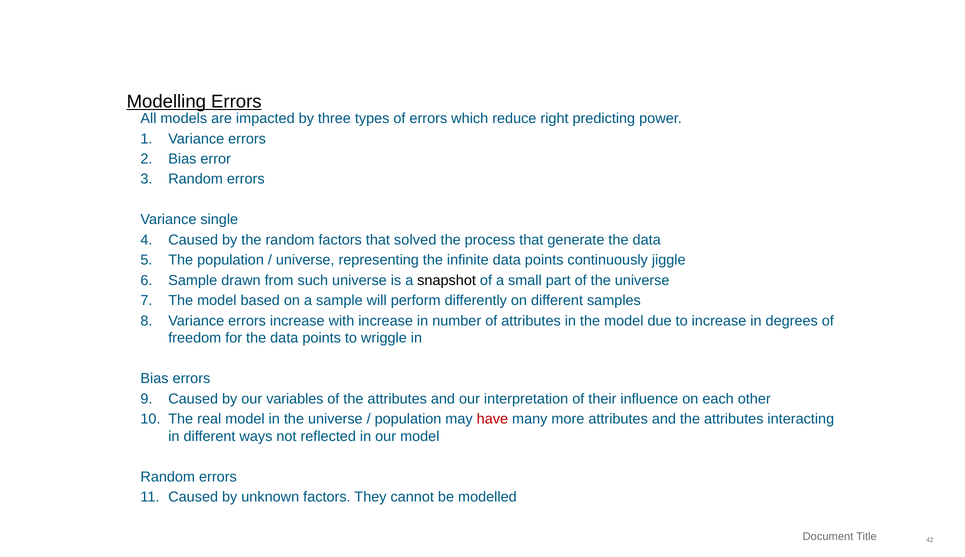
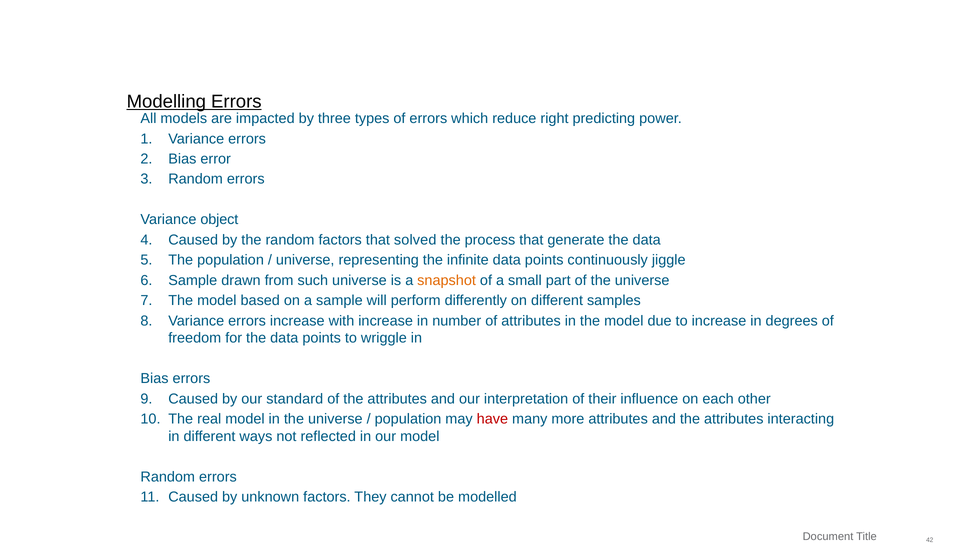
single: single -> object
snapshot colour: black -> orange
variables: variables -> standard
